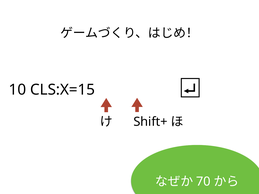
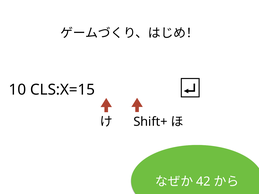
70: 70 -> 42
